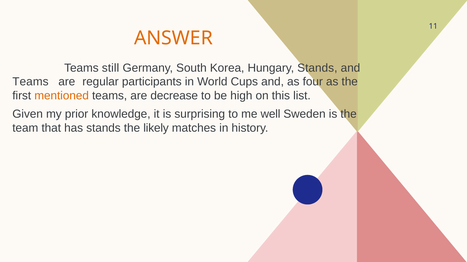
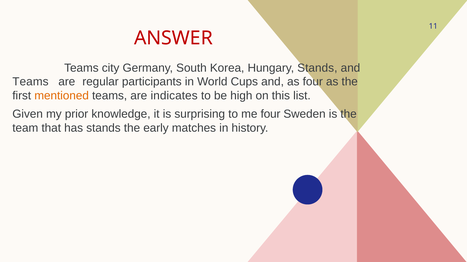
ANSWER colour: orange -> red
still: still -> city
decrease: decrease -> indicates
me well: well -> four
likely: likely -> early
